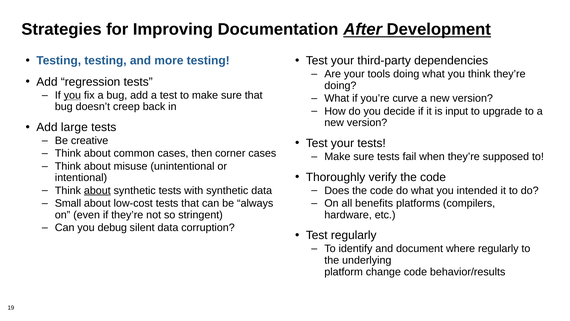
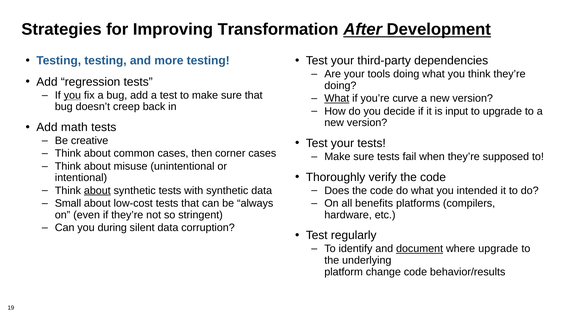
Documentation: Documentation -> Transformation
What at (337, 98) underline: none -> present
large: large -> math
debug: debug -> during
document underline: none -> present
where regularly: regularly -> upgrade
